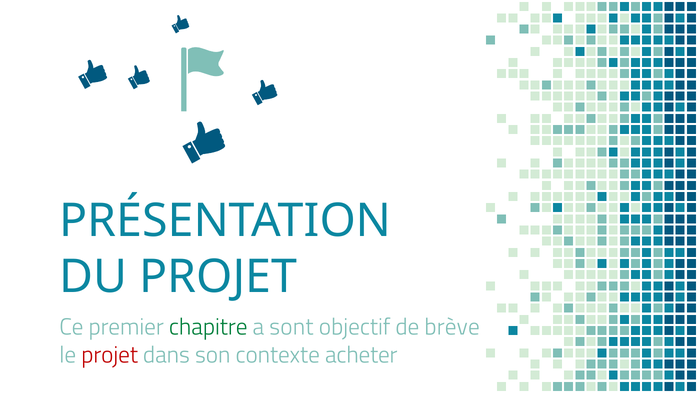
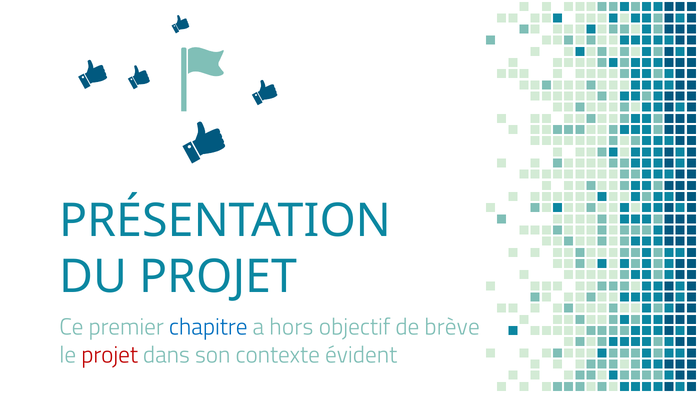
chapitre colour: green -> blue
sont: sont -> hors
acheter: acheter -> évident
